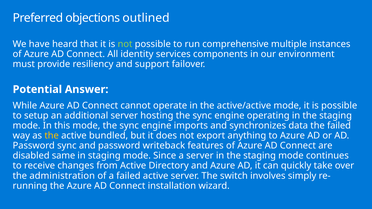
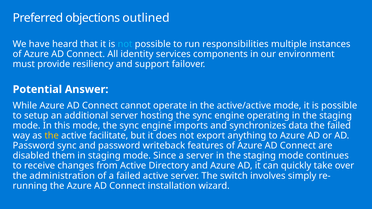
not at (125, 44) colour: light green -> light blue
comprehensive: comprehensive -> responsibilities
bundled: bundled -> facilitate
same: same -> them
